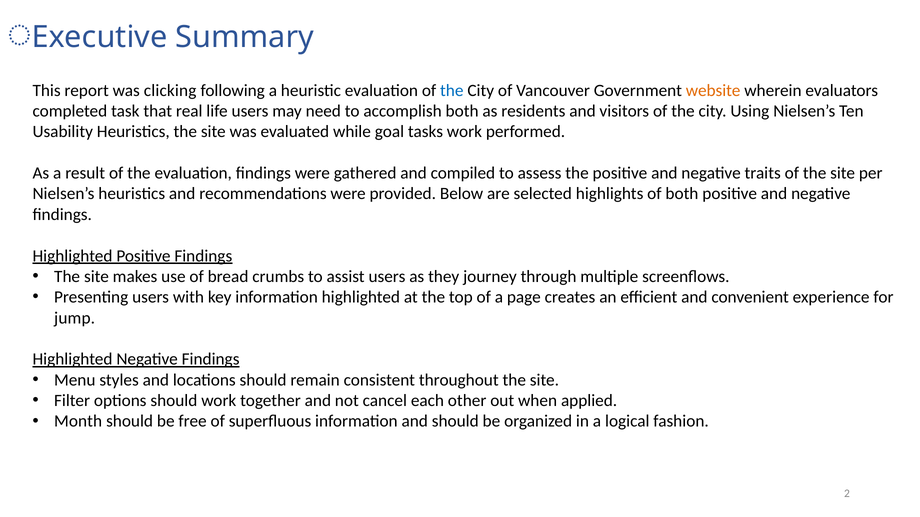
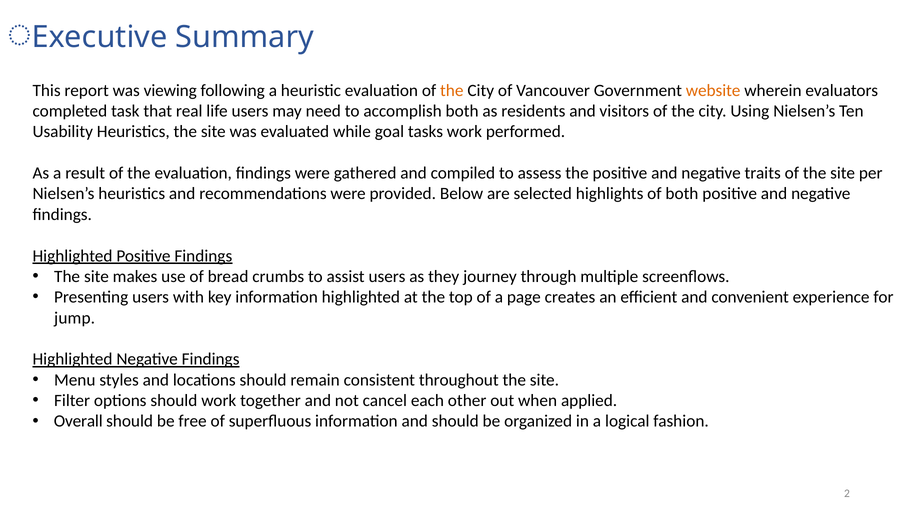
clicking: clicking -> viewing
the at (452, 90) colour: blue -> orange
Month: Month -> Overall
